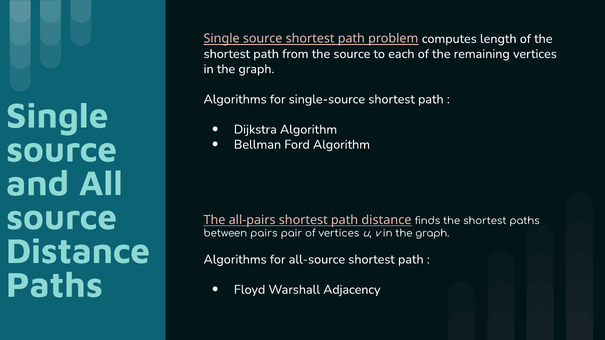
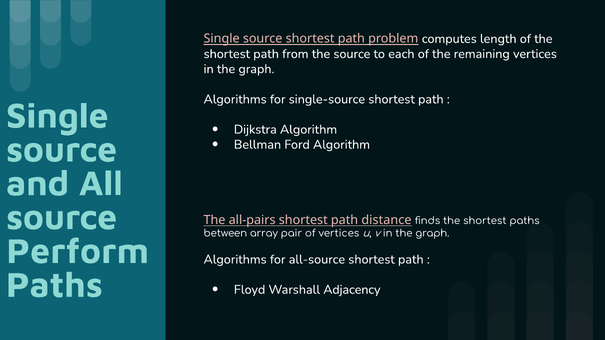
pairs: pairs -> array
Distance at (78, 252): Distance -> Perform
